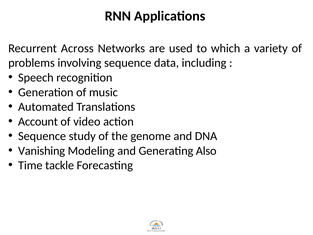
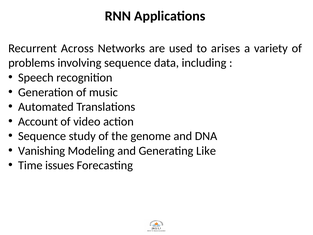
which: which -> arises
Also: Also -> Like
tackle: tackle -> issues
